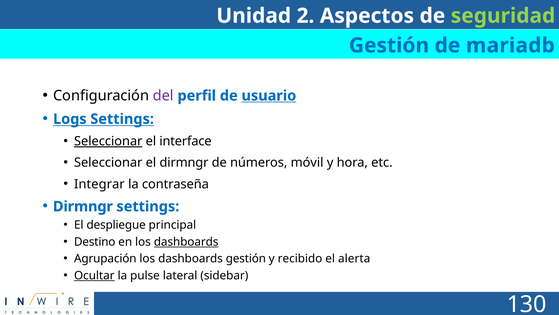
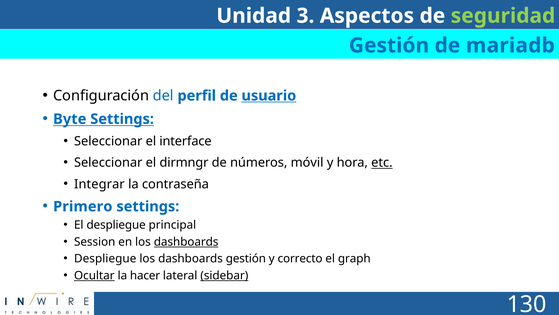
2: 2 -> 3
del colour: purple -> blue
Logs: Logs -> Byte
Seleccionar at (108, 141) underline: present -> none
etc underline: none -> present
Dirmngr at (83, 206): Dirmngr -> Primero
Destino: Destino -> Session
Agrupación at (105, 258): Agrupación -> Despliegue
recibido: recibido -> correcto
alerta: alerta -> graph
pulse: pulse -> hacer
sidebar underline: none -> present
